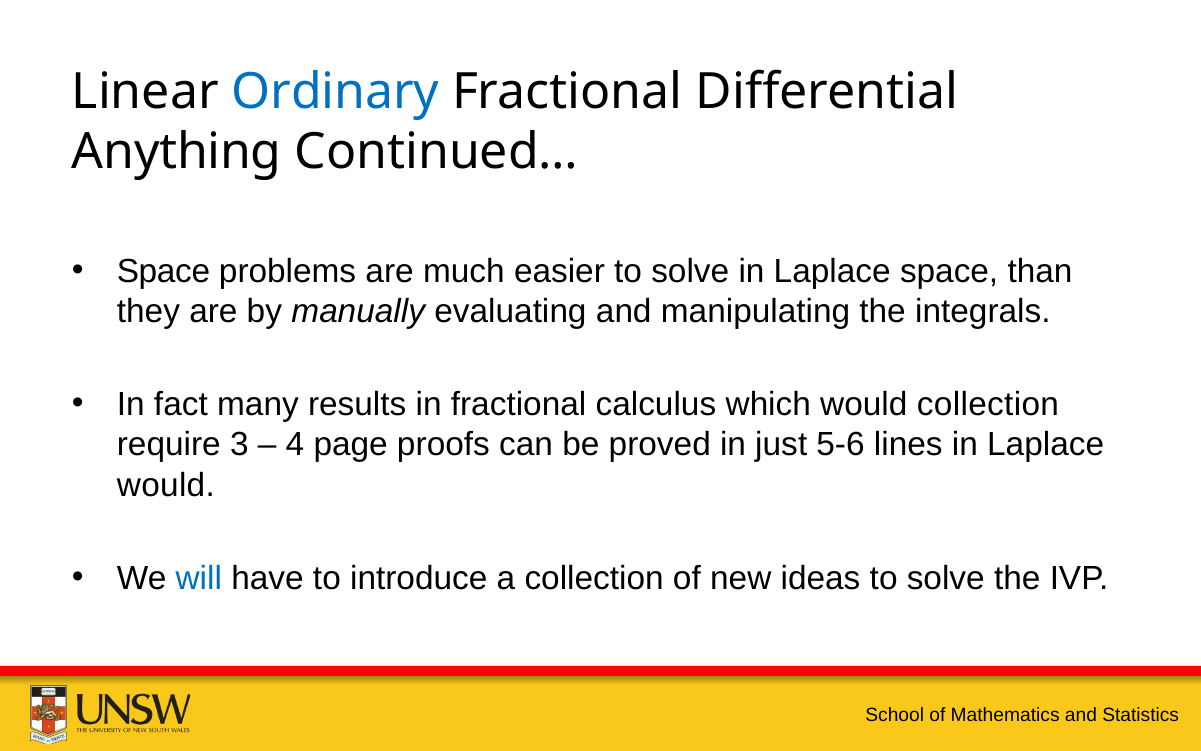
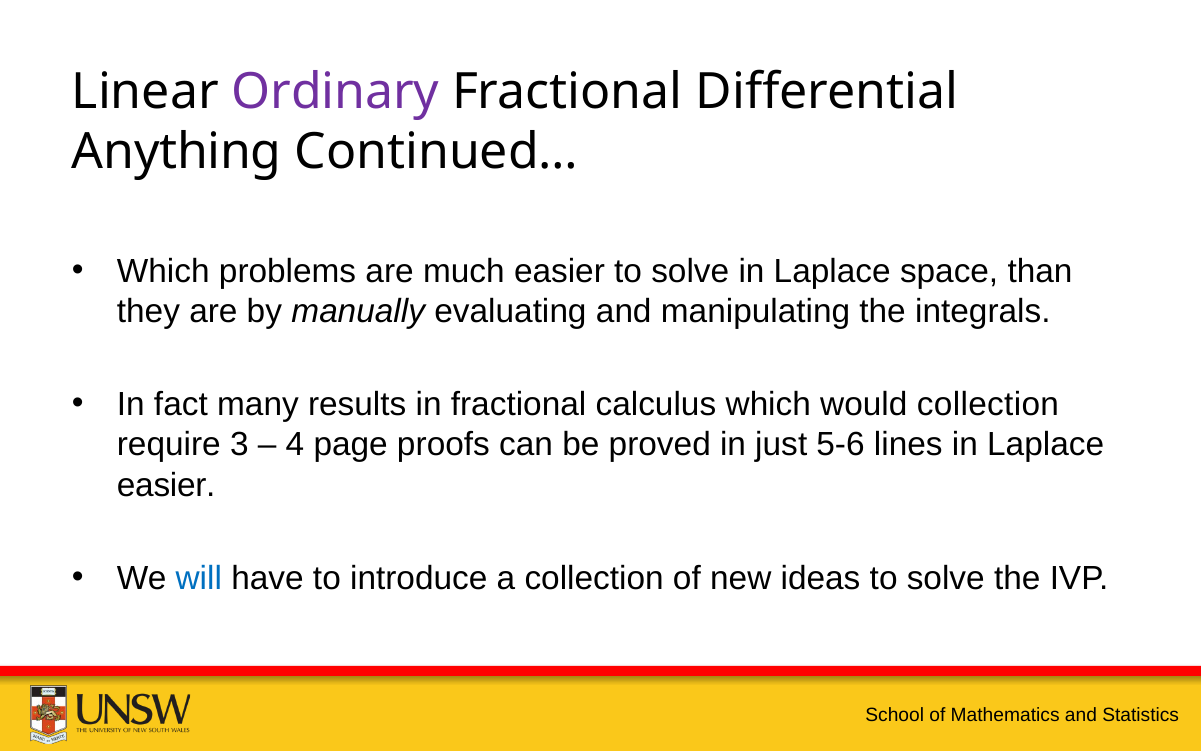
Ordinary colour: blue -> purple
Space at (163, 271): Space -> Which
would at (166, 485): would -> easier
